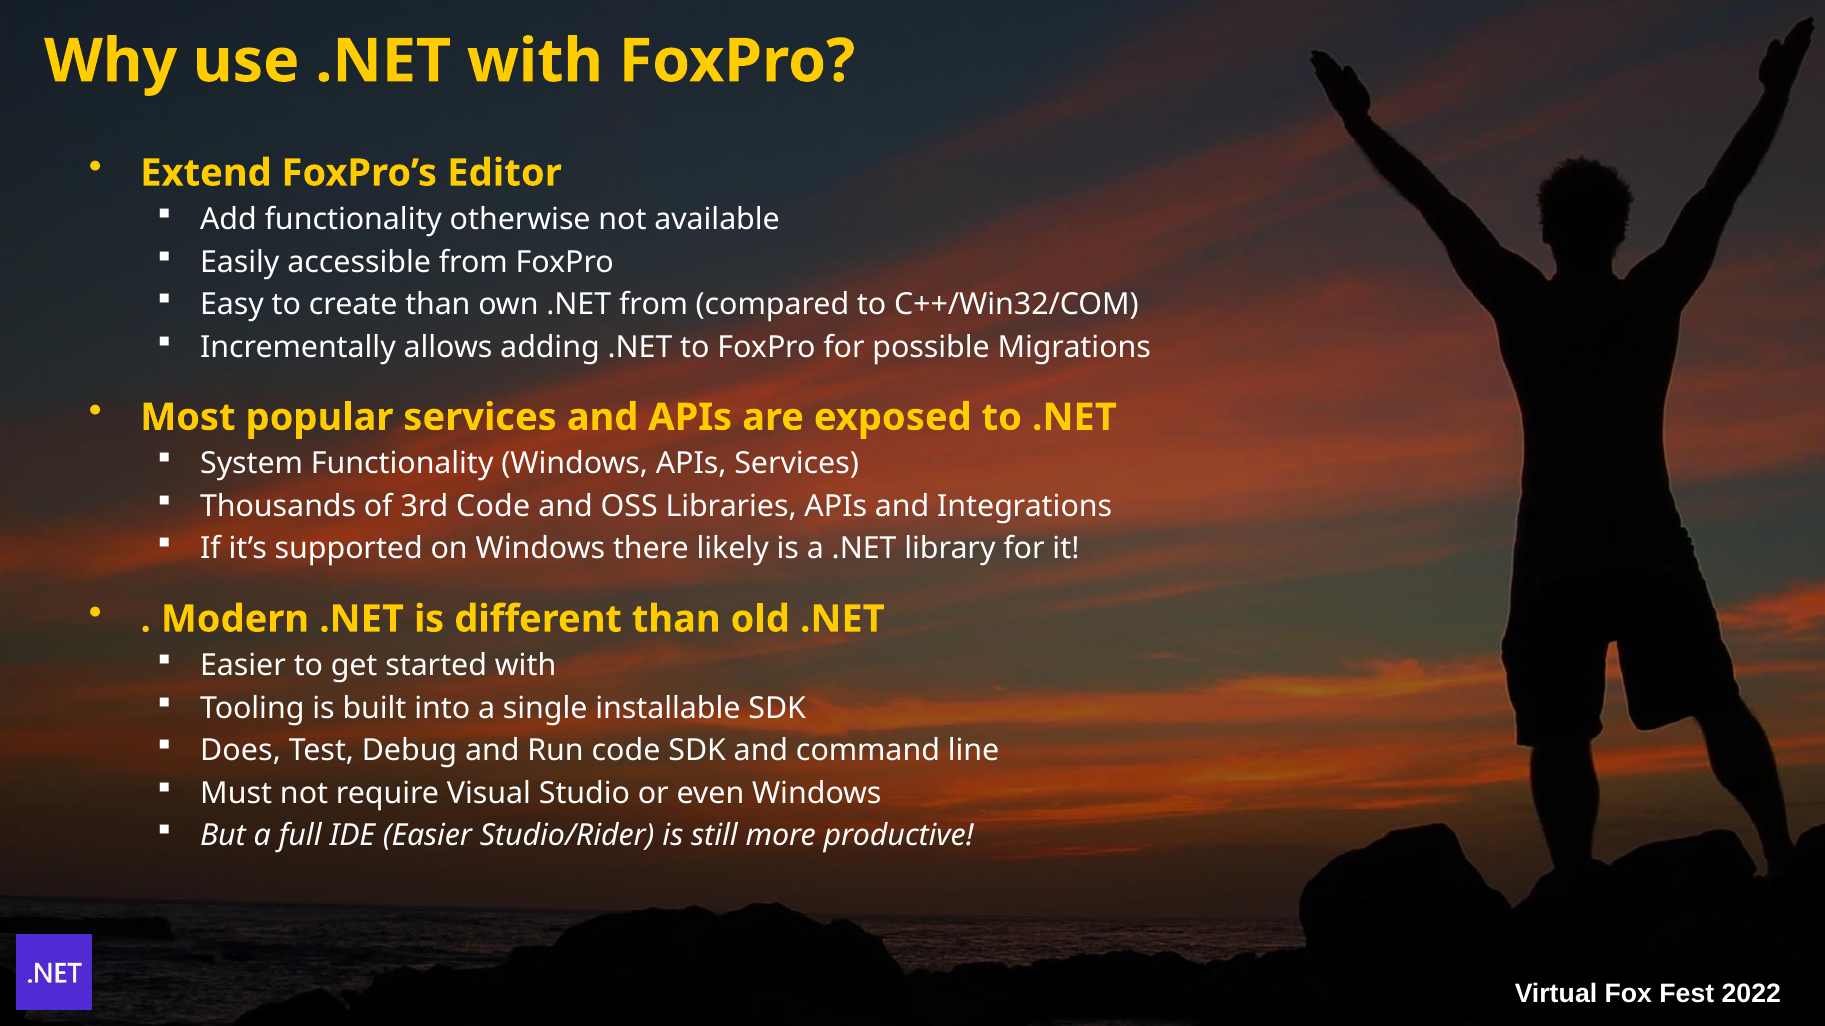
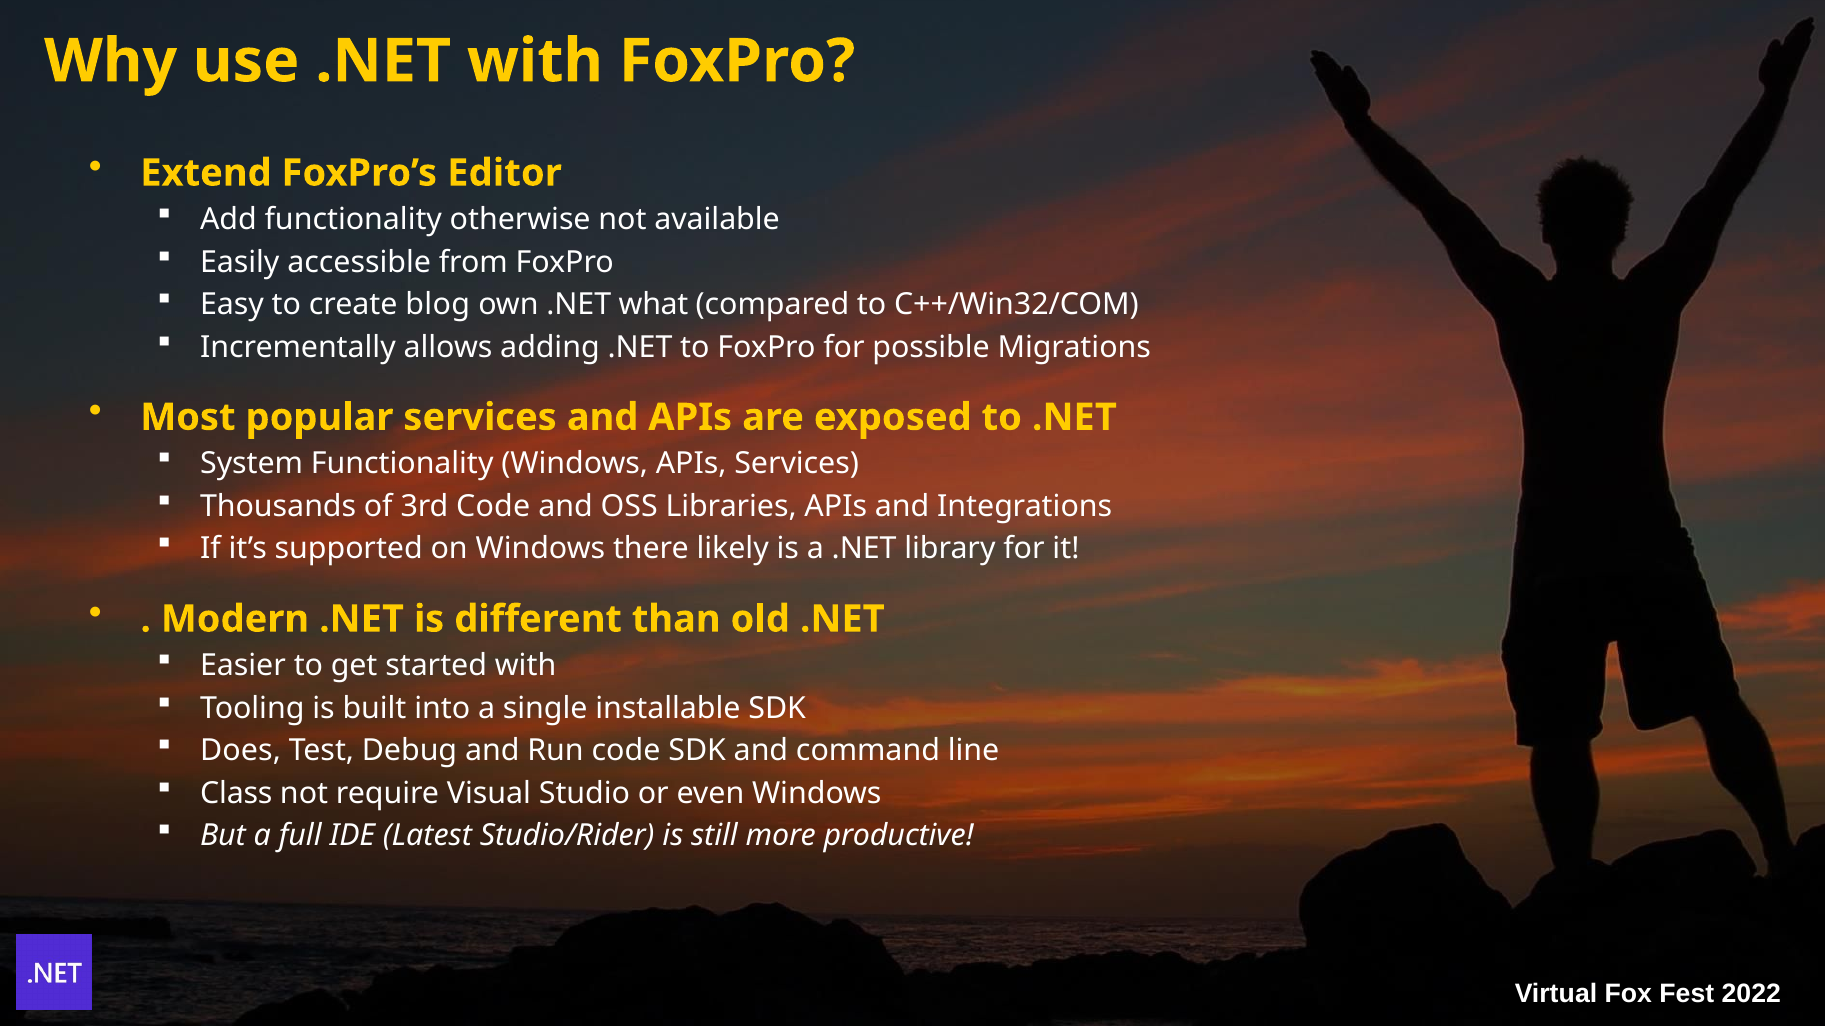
create than: than -> blog
.NET from: from -> what
Must: Must -> Class
IDE Easier: Easier -> Latest
